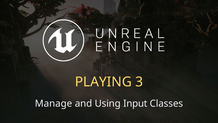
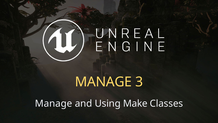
PLAYING at (103, 82): PLAYING -> MANAGE
Input: Input -> Make
